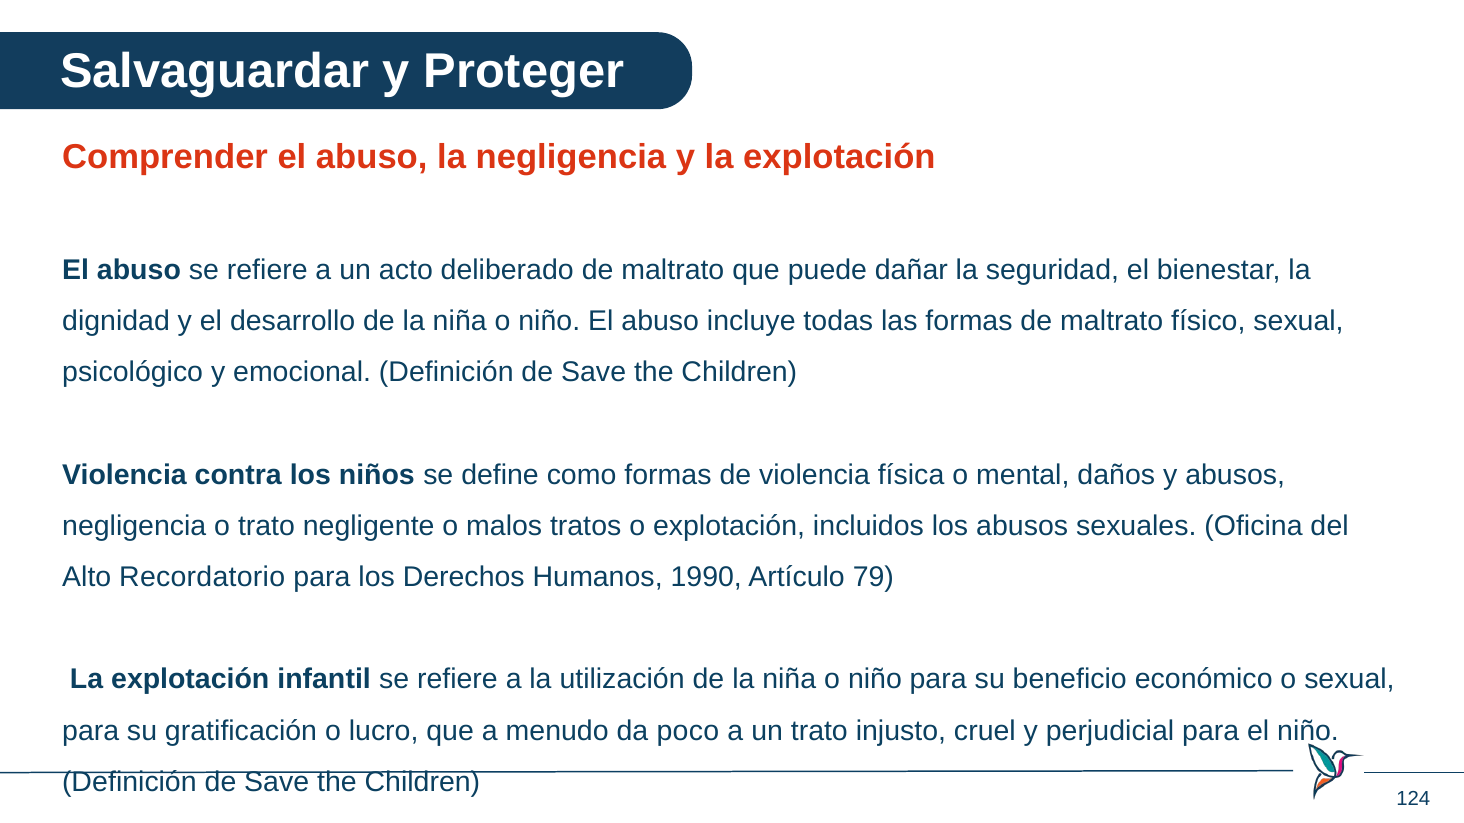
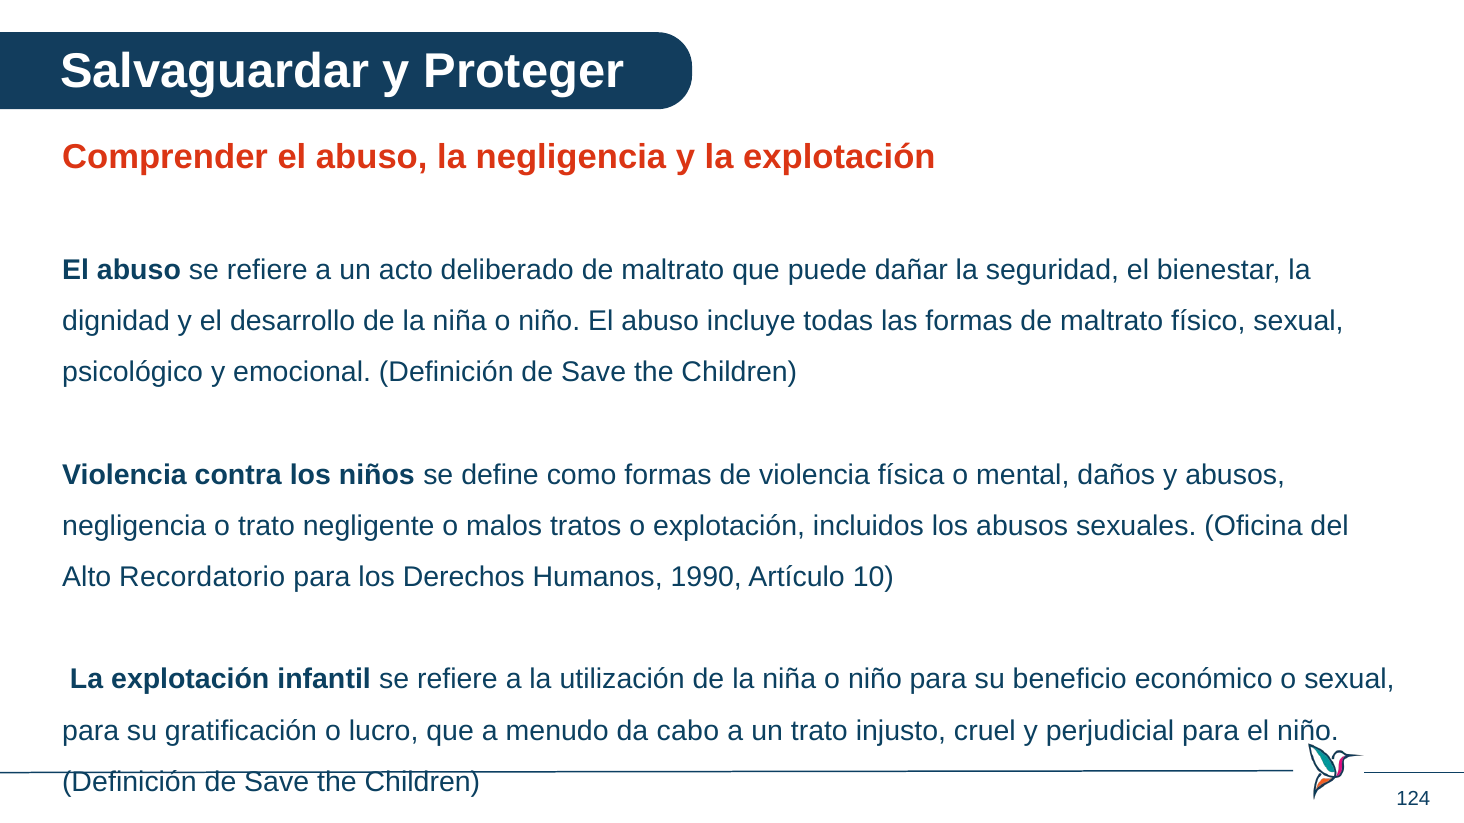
79: 79 -> 10
poco: poco -> cabo
